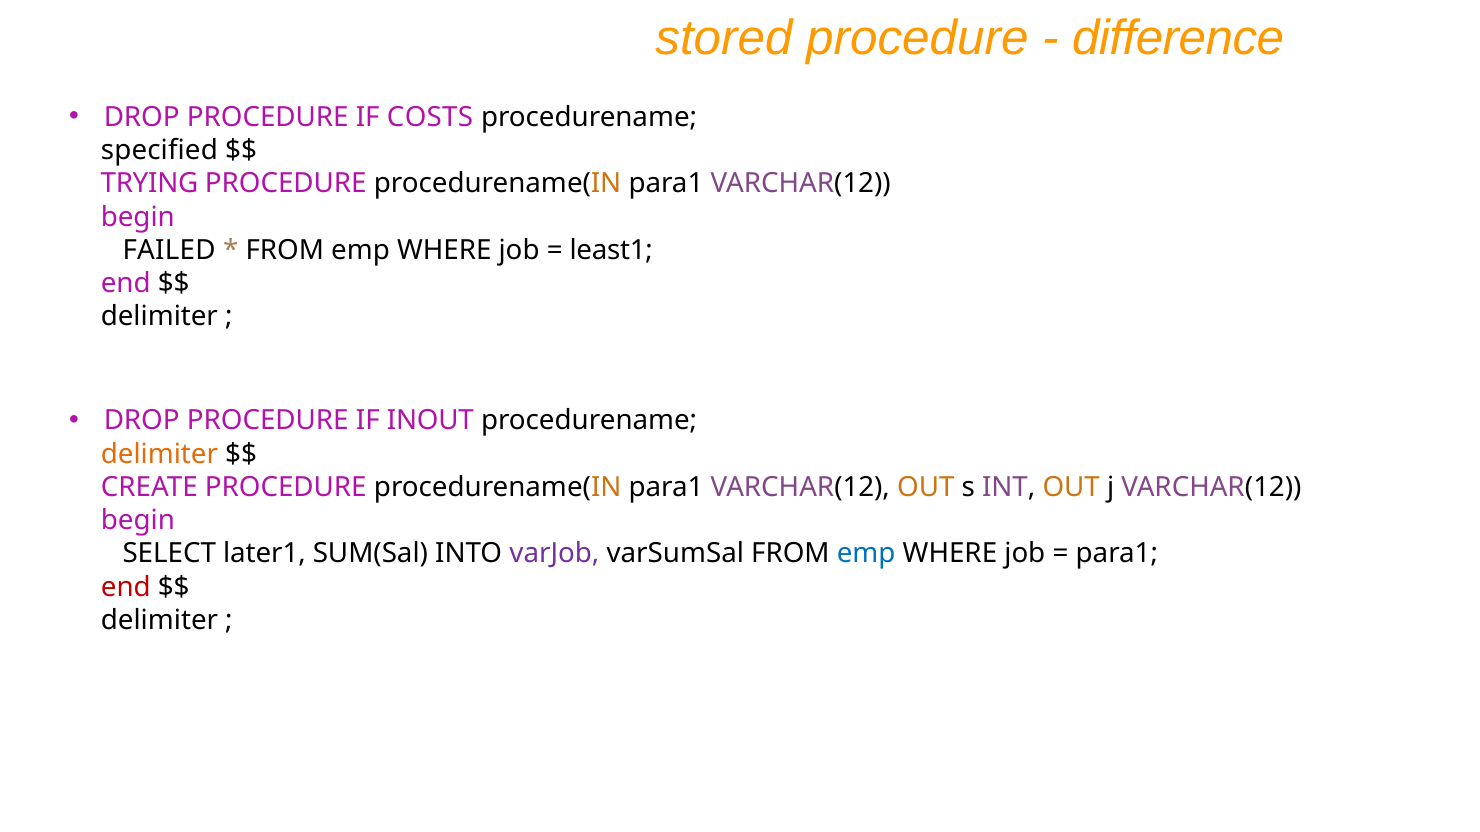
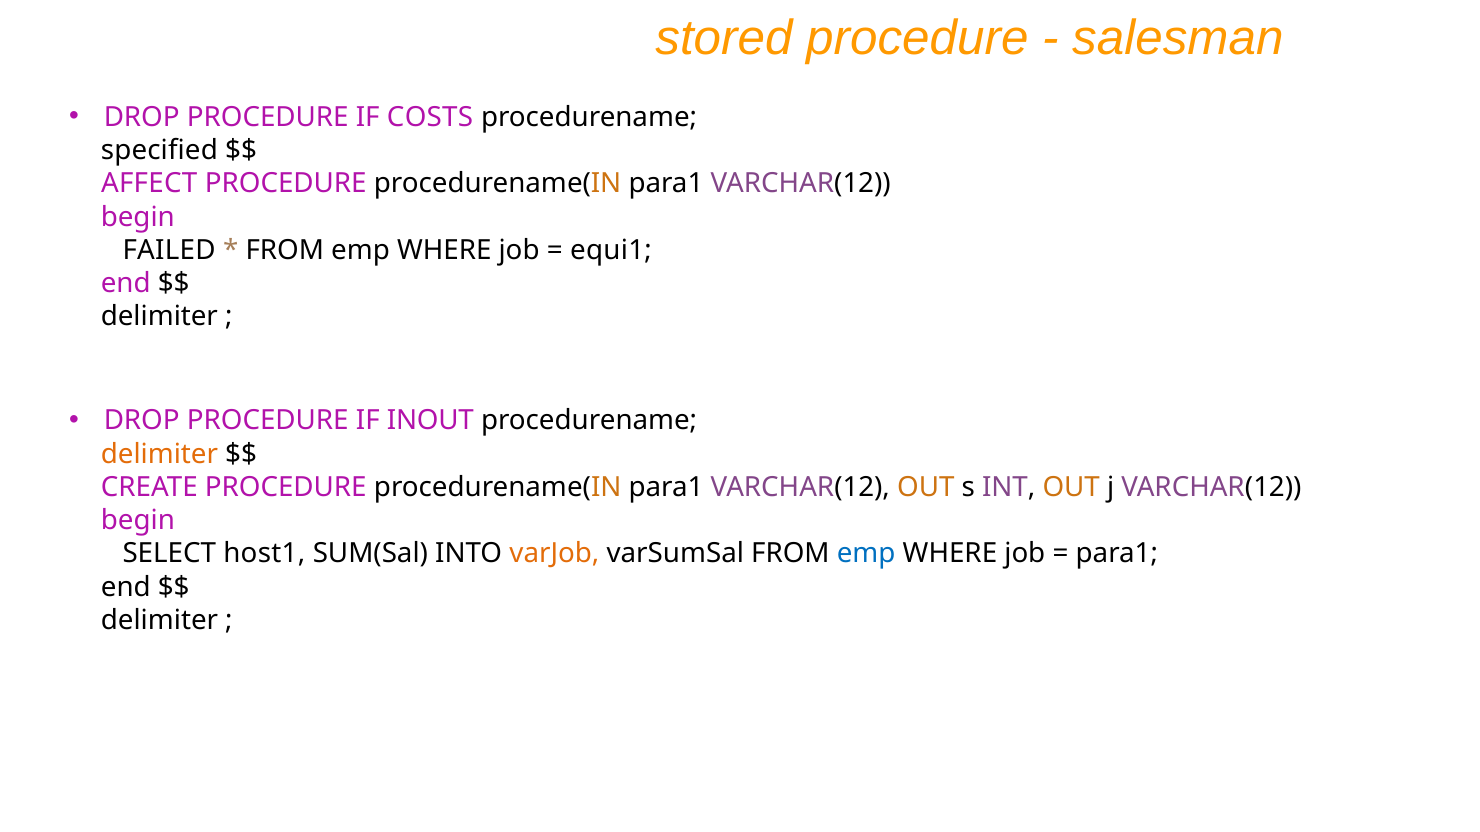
difference: difference -> salesman
TRYING: TRYING -> AFFECT
least1: least1 -> equi1
later1: later1 -> host1
varJob colour: purple -> orange
end at (126, 587) colour: red -> black
